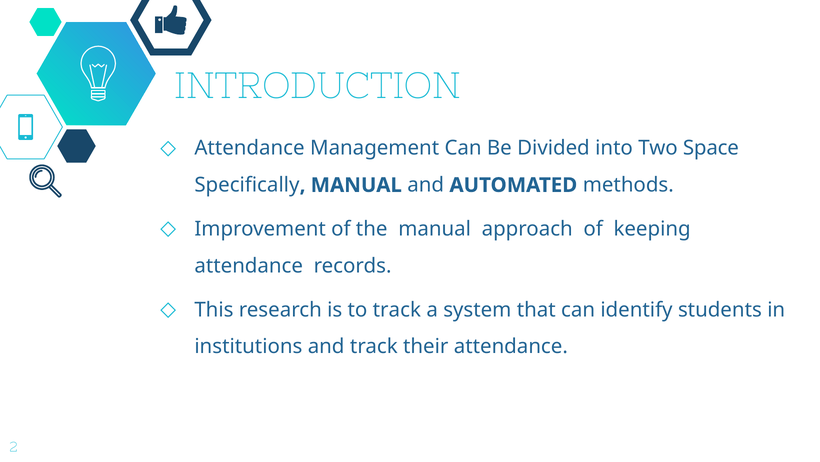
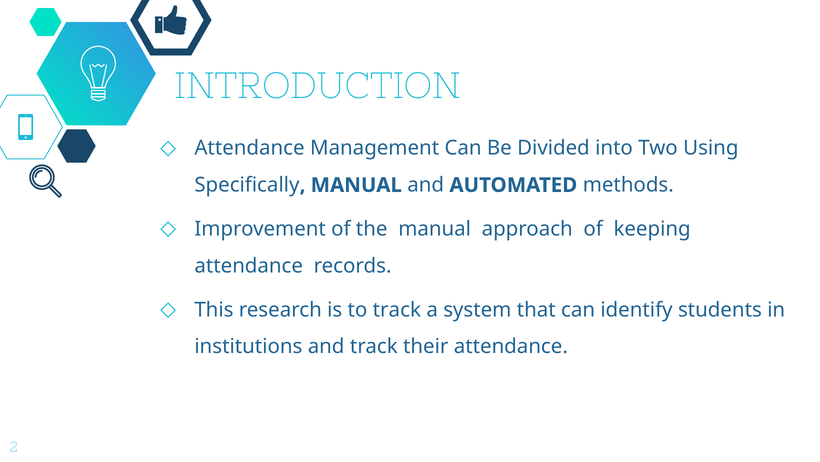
Space: Space -> Using
